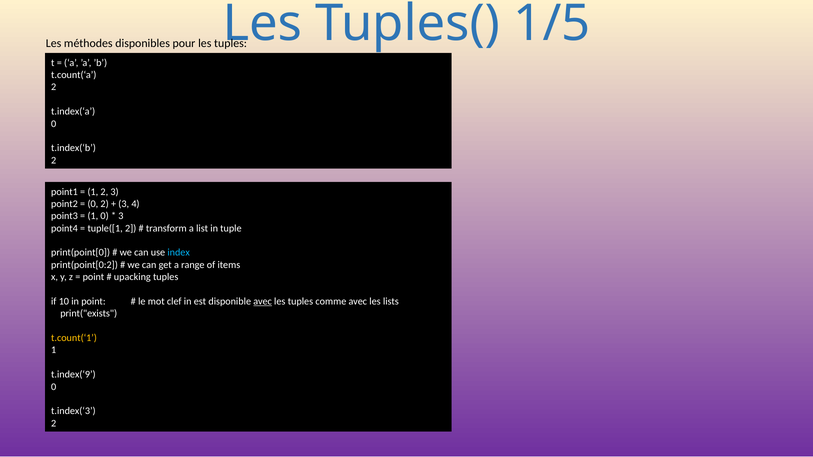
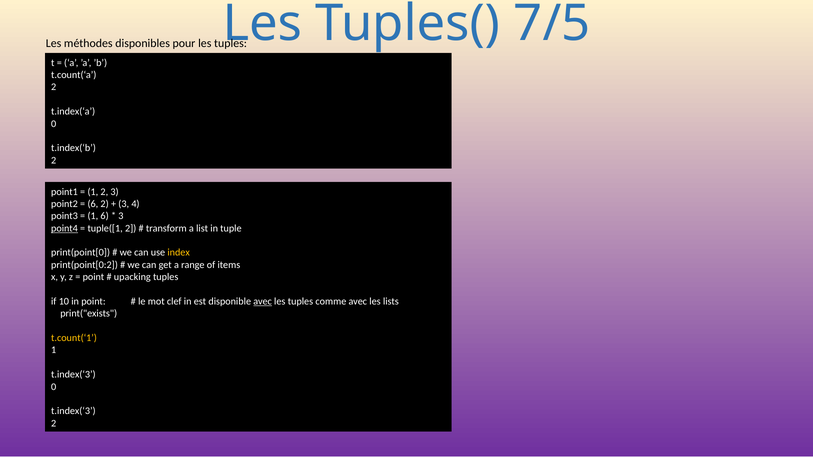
1/5: 1/5 -> 7/5
0 at (93, 204): 0 -> 6
1 0: 0 -> 6
point4 underline: none -> present
index colour: light blue -> yellow
t.index(‘9 at (73, 375): t.index(‘9 -> t.index(‘3
